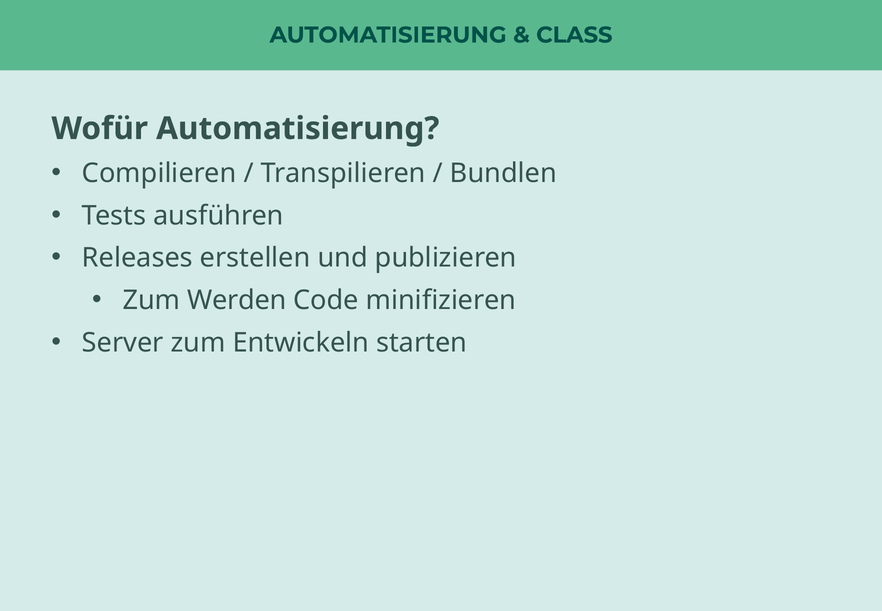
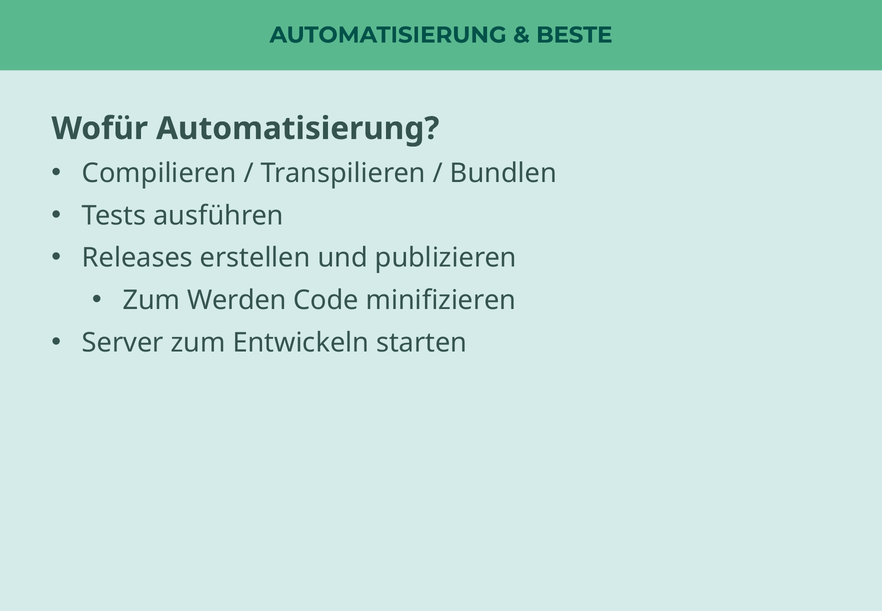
CLASS: CLASS -> BESTE
